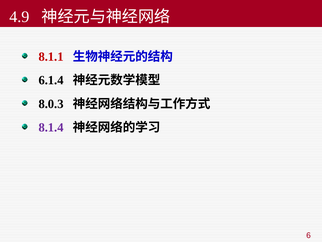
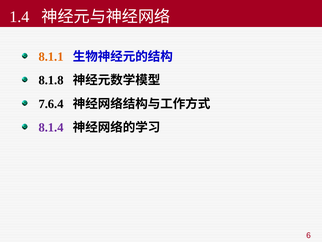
4.9: 4.9 -> 1.4
8.1.1 colour: red -> orange
6.1.4: 6.1.4 -> 8.1.8
8.0.3: 8.0.3 -> 7.6.4
